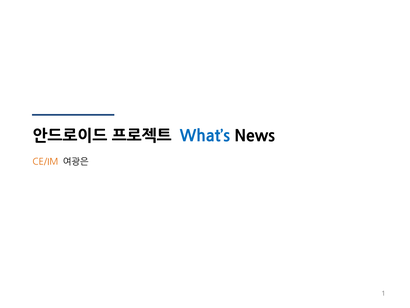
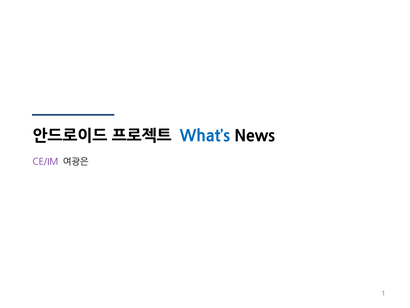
CE/IM colour: orange -> purple
